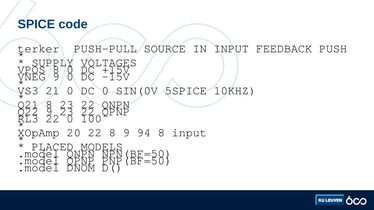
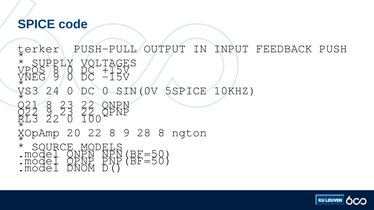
SOURCE: SOURCE -> OUTPUT
21: 21 -> 24
94: 94 -> 28
8 input: input -> ngton
PLACED: PLACED -> SOURCE
